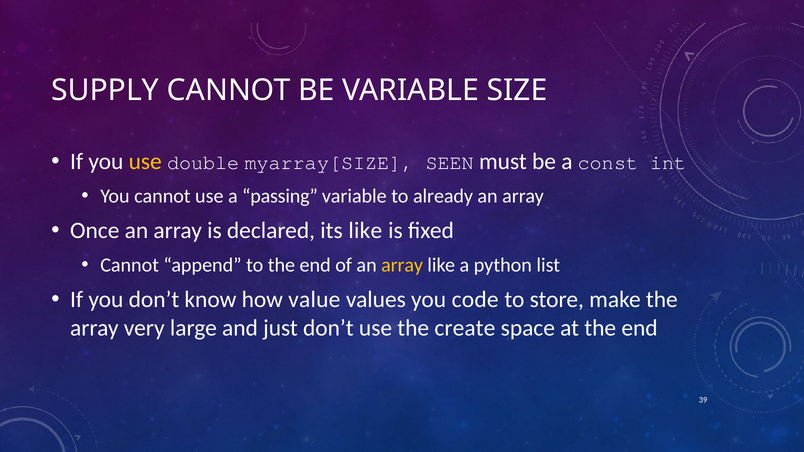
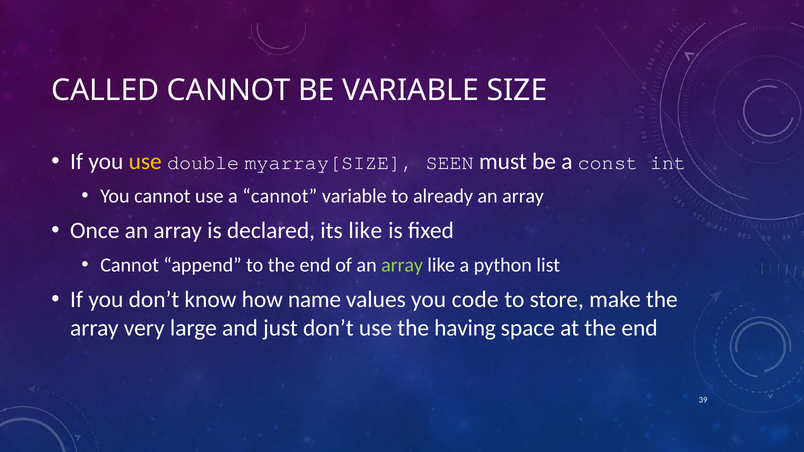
SUPPLY: SUPPLY -> CALLED
a passing: passing -> cannot
array at (402, 265) colour: yellow -> light green
value: value -> name
create: create -> having
